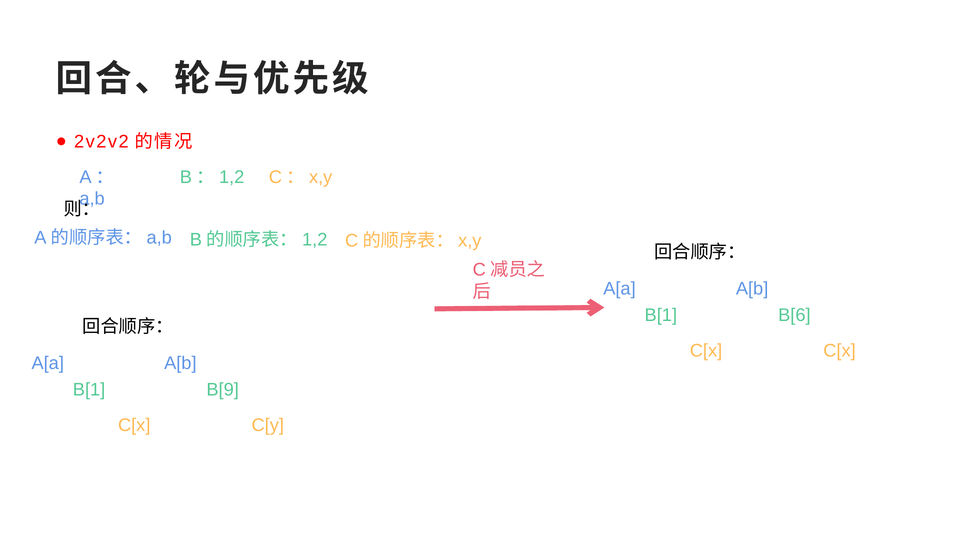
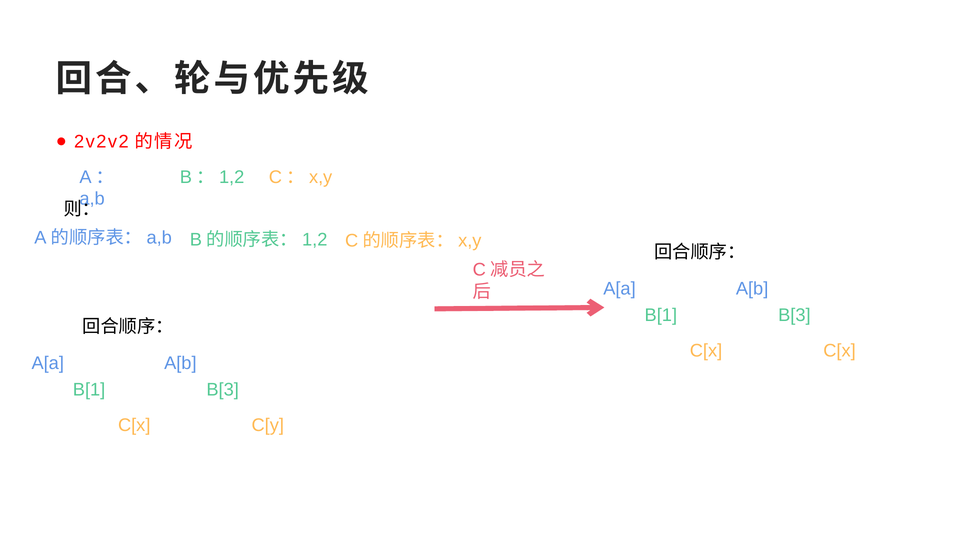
B[6 at (794, 315): B[6 -> B[3
B[9 at (223, 390): B[9 -> B[3
